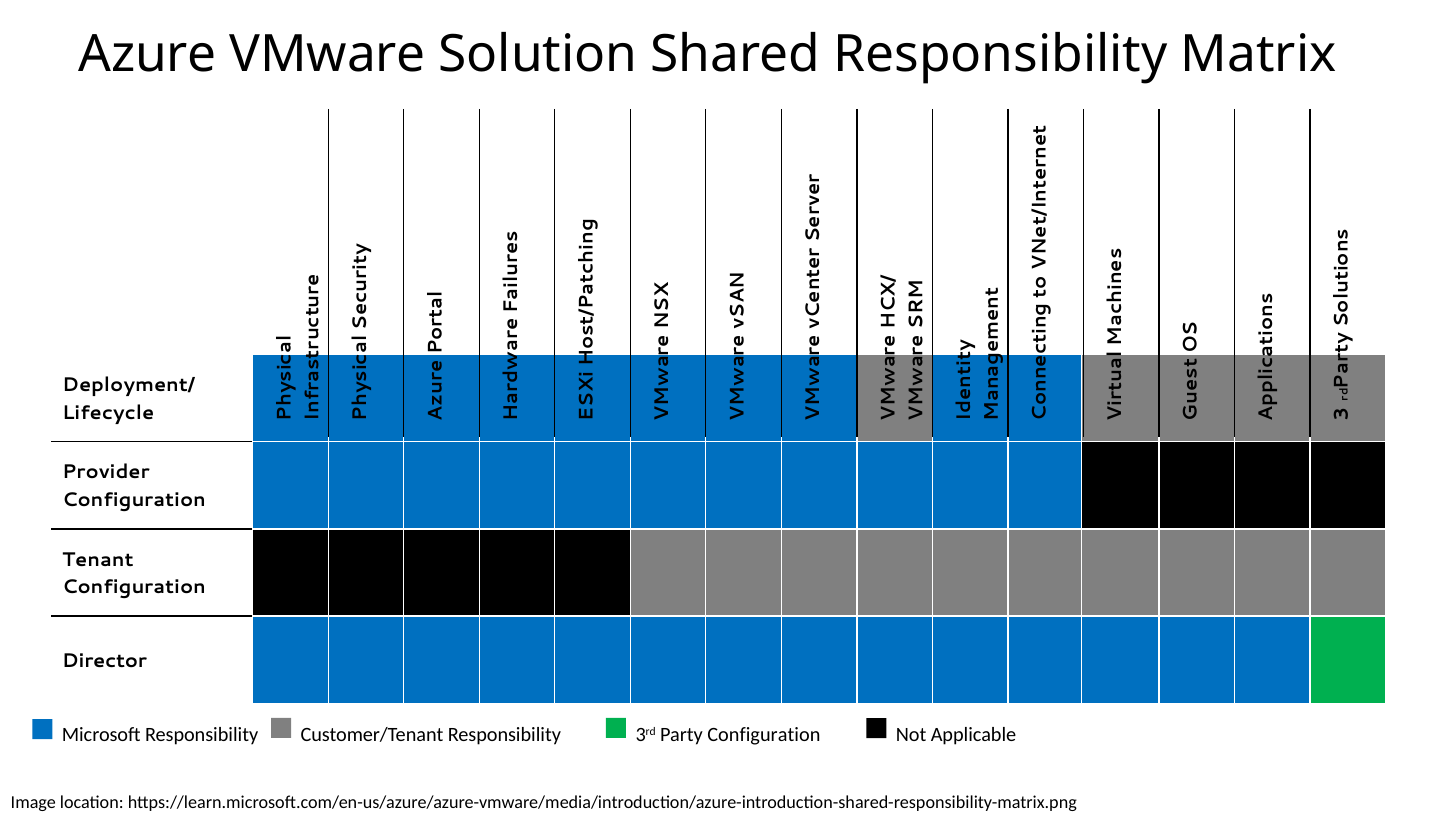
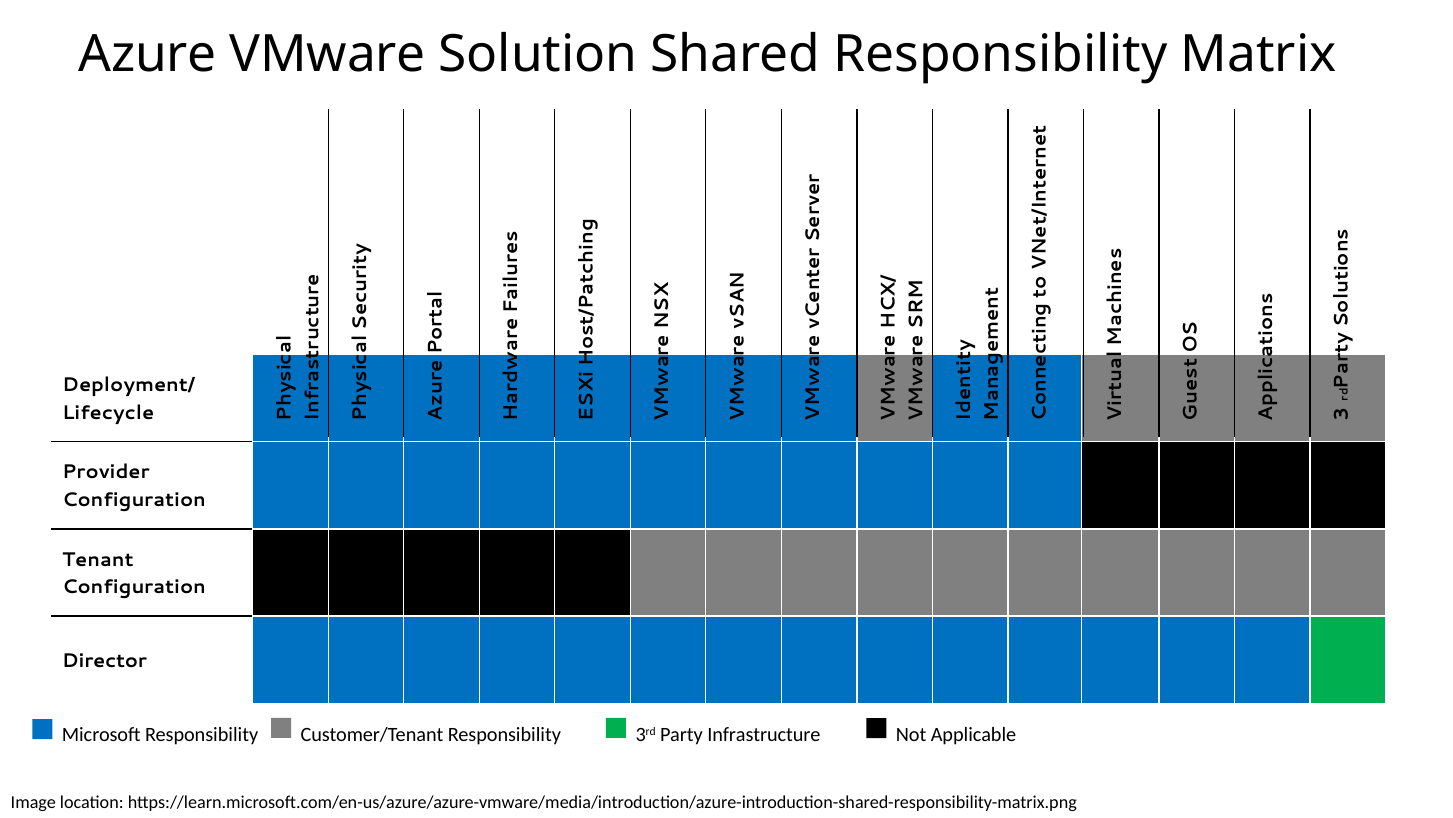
Party Configuration: Configuration -> Infrastructure
